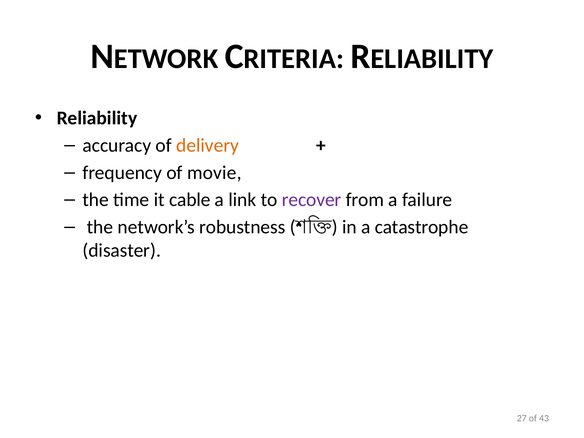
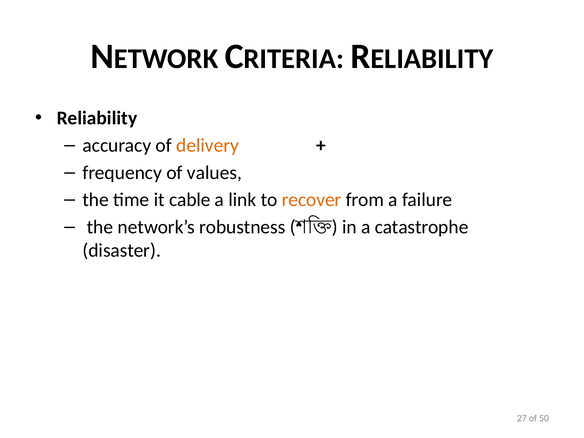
movie: movie -> values
recover colour: purple -> orange
43: 43 -> 50
